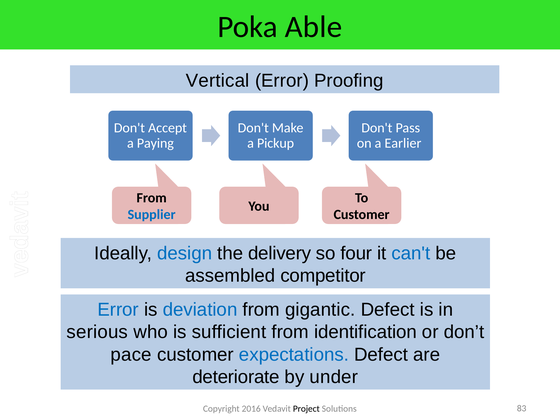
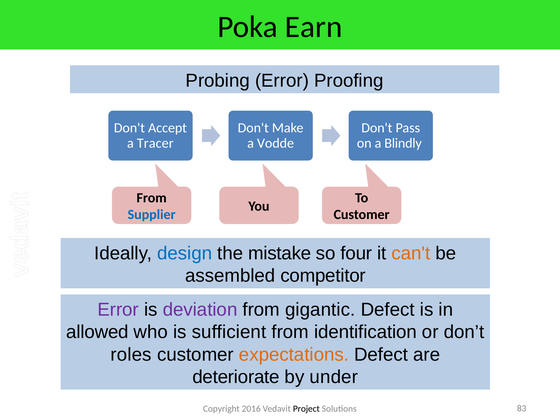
Able: Able -> Earn
Vertical: Vertical -> Probing
Paying: Paying -> Tracer
Pickup: Pickup -> Vodde
Earlier: Earlier -> Blindly
delivery: delivery -> mistake
can't colour: blue -> orange
Error at (118, 310) colour: blue -> purple
deviation colour: blue -> purple
serious: serious -> allowed
pace: pace -> roles
expectations colour: blue -> orange
